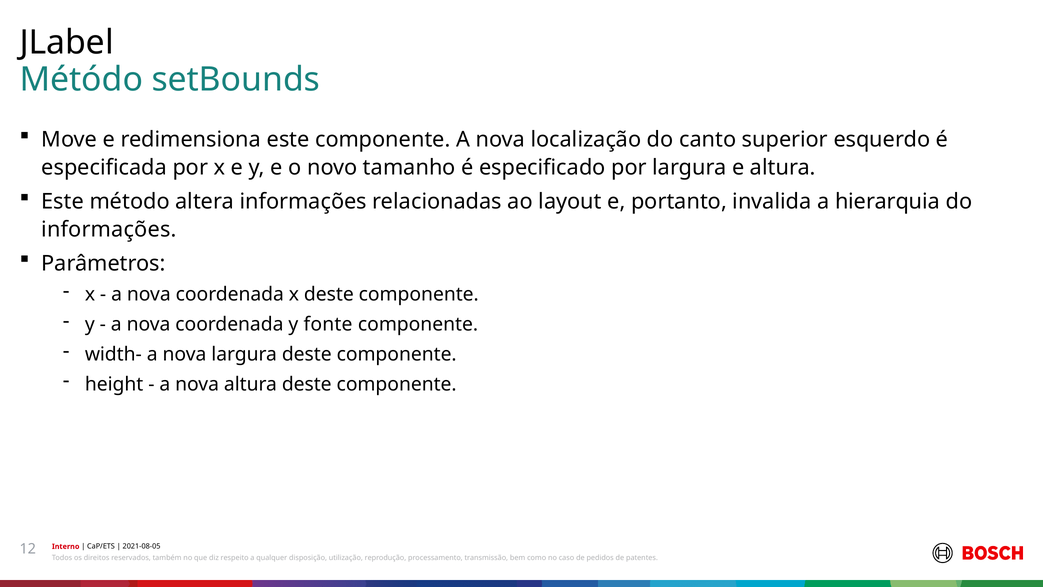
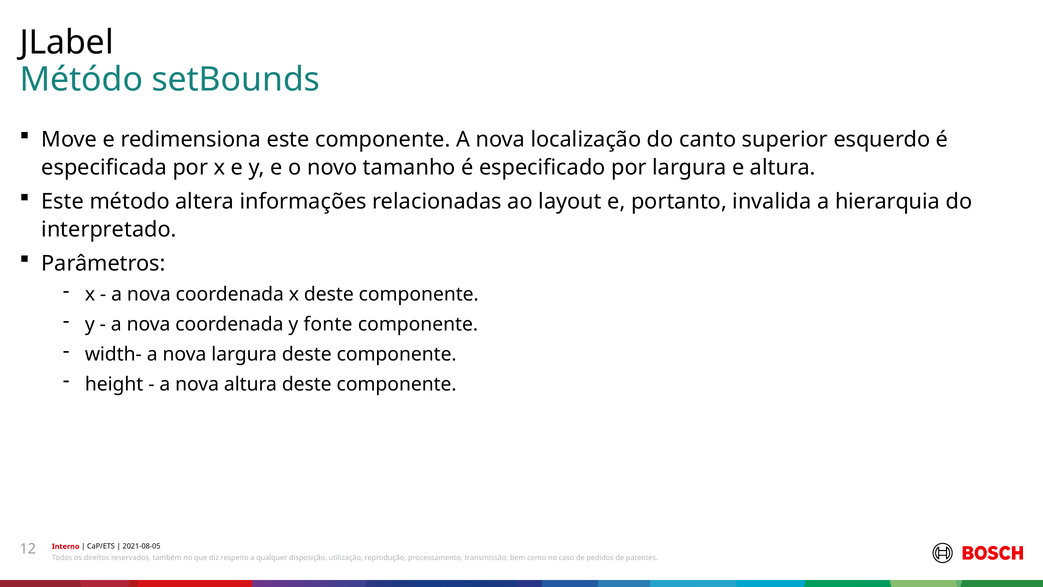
informações at (109, 229): informações -> interpretado
